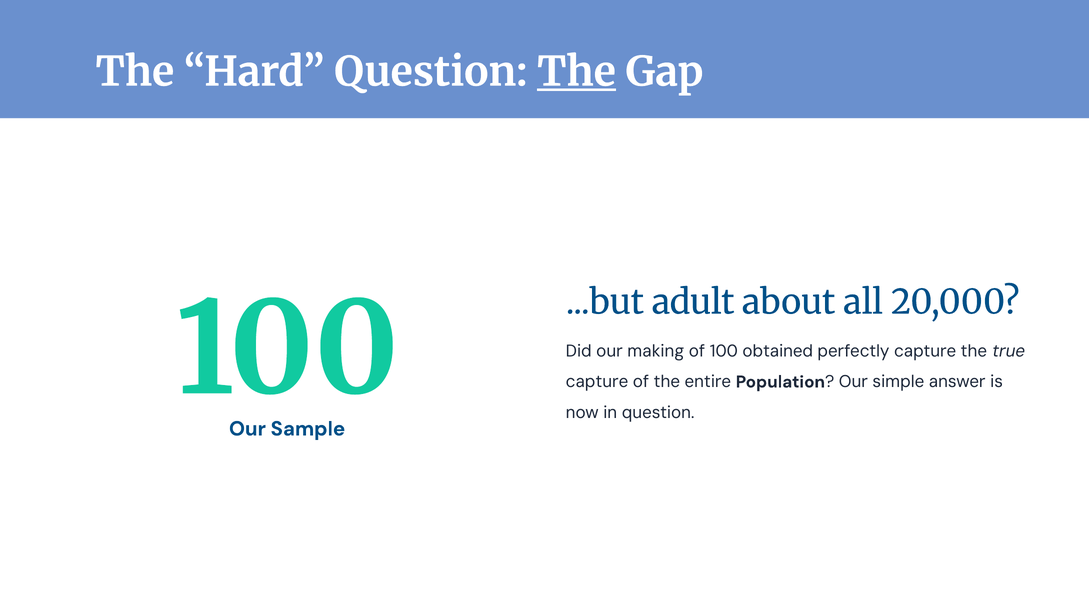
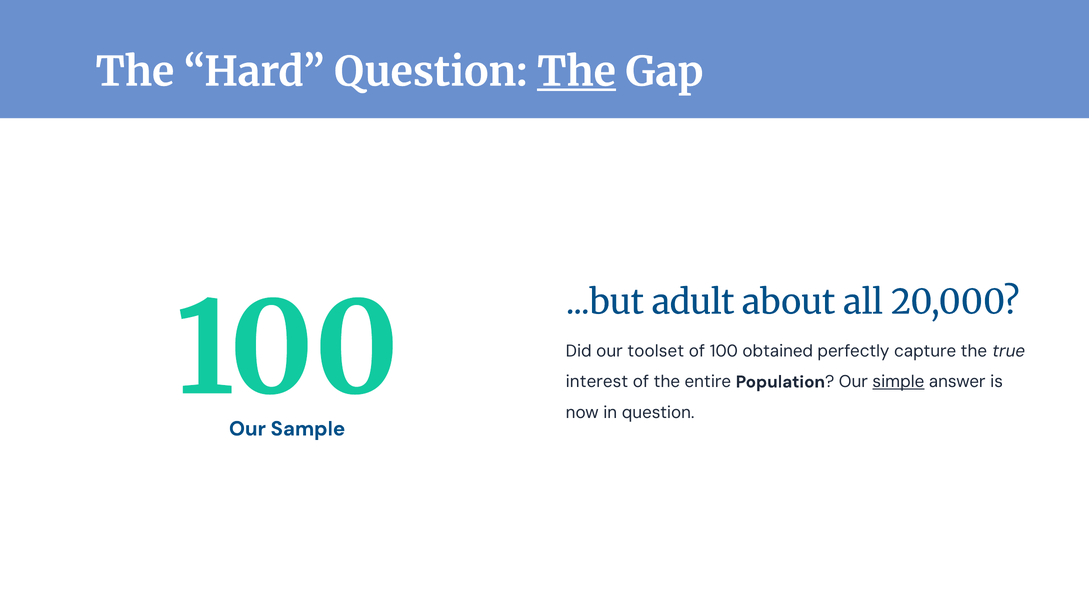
making: making -> toolset
capture at (597, 382): capture -> interest
simple underline: none -> present
